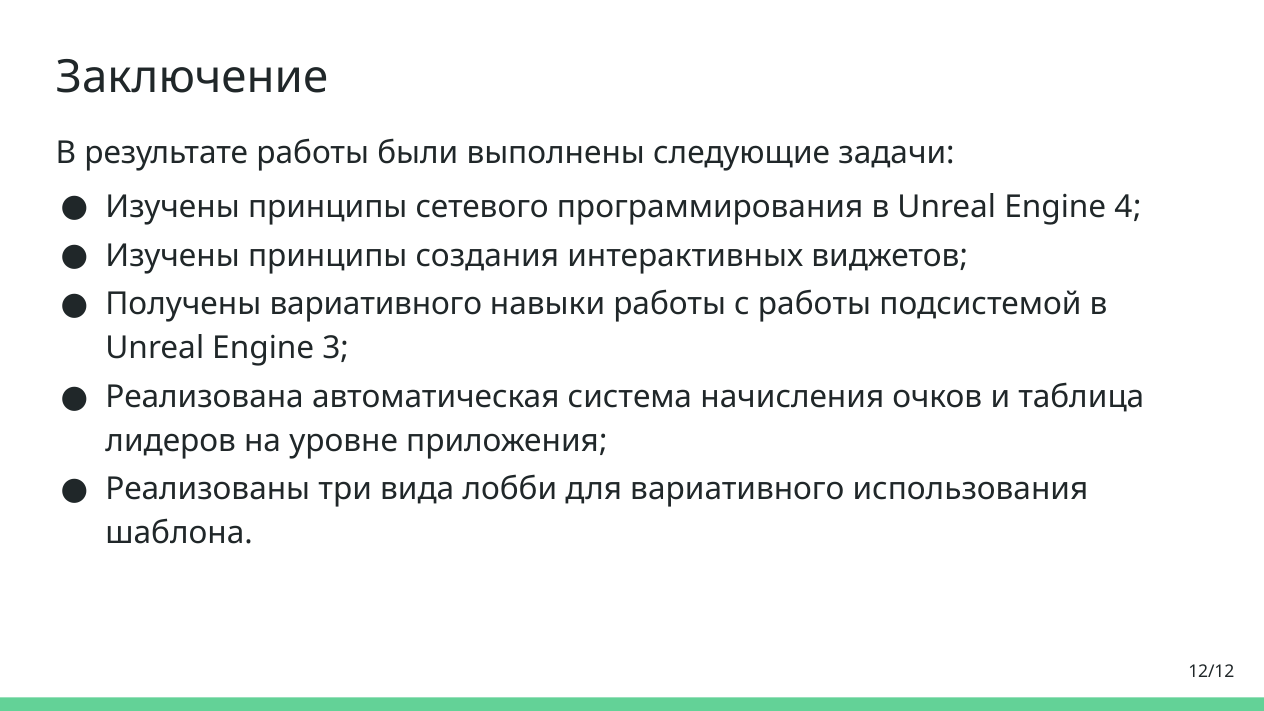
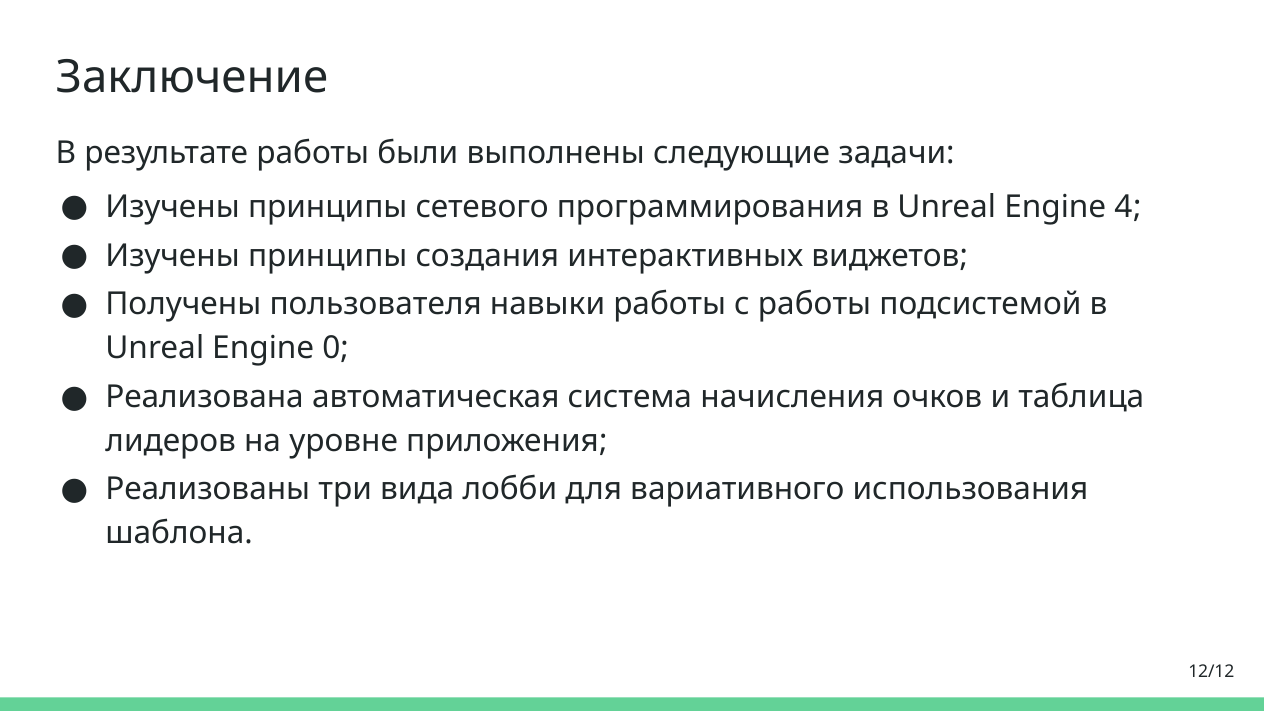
Получены вариативного: вариативного -> пользователя
3: 3 -> 0
